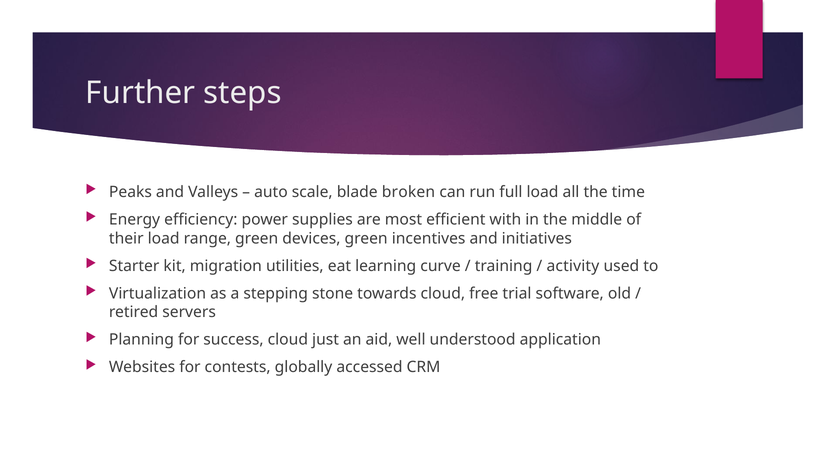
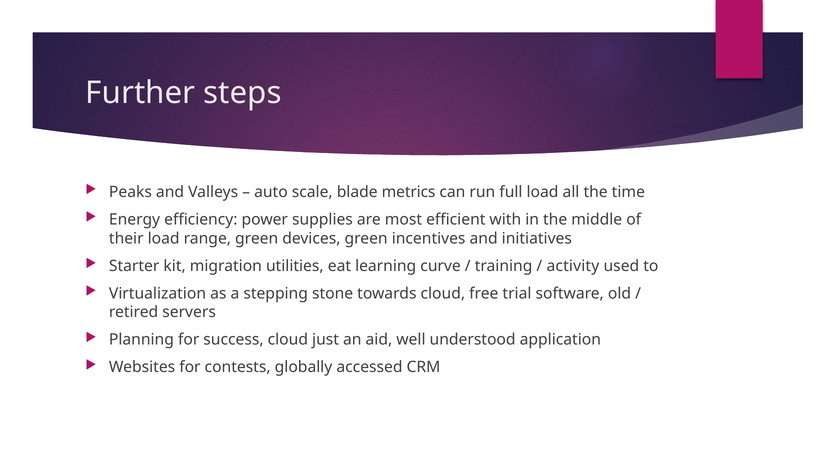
broken: broken -> metrics
